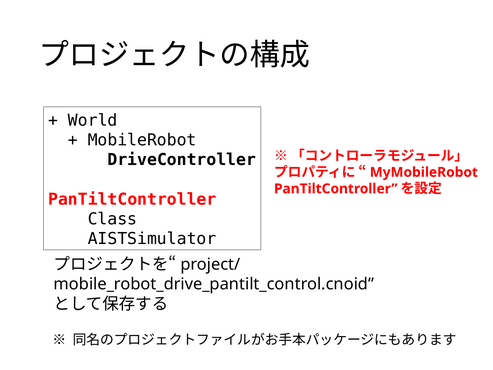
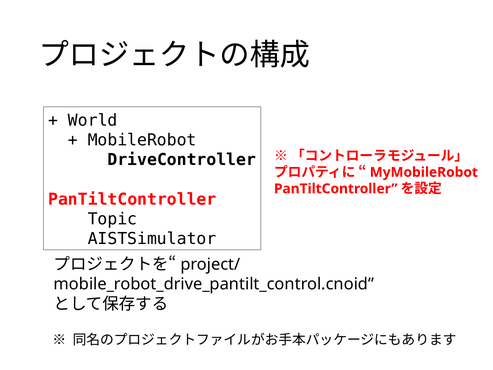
Class: Class -> Topic
